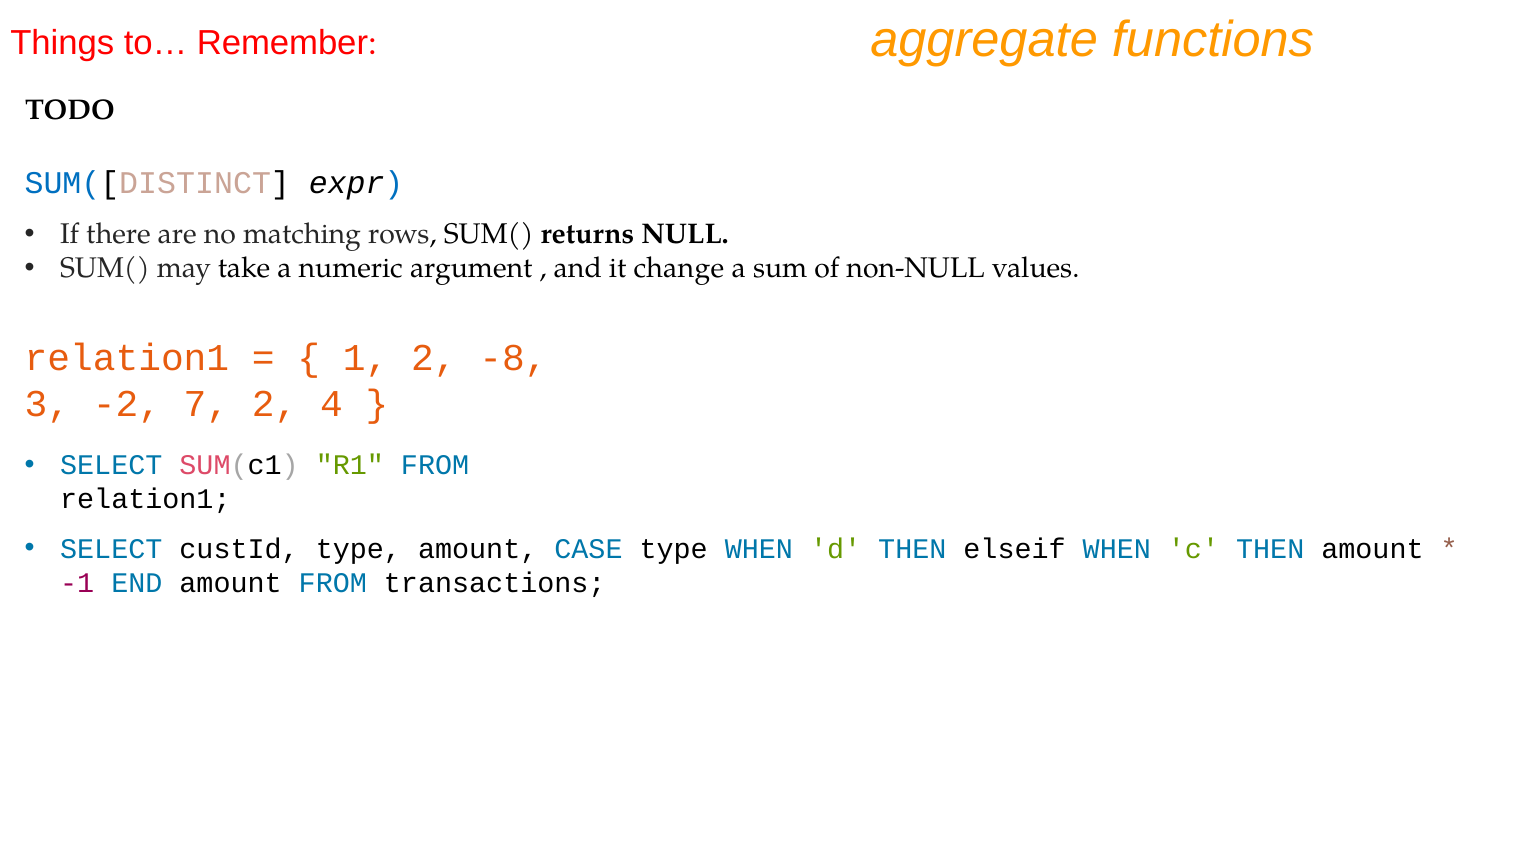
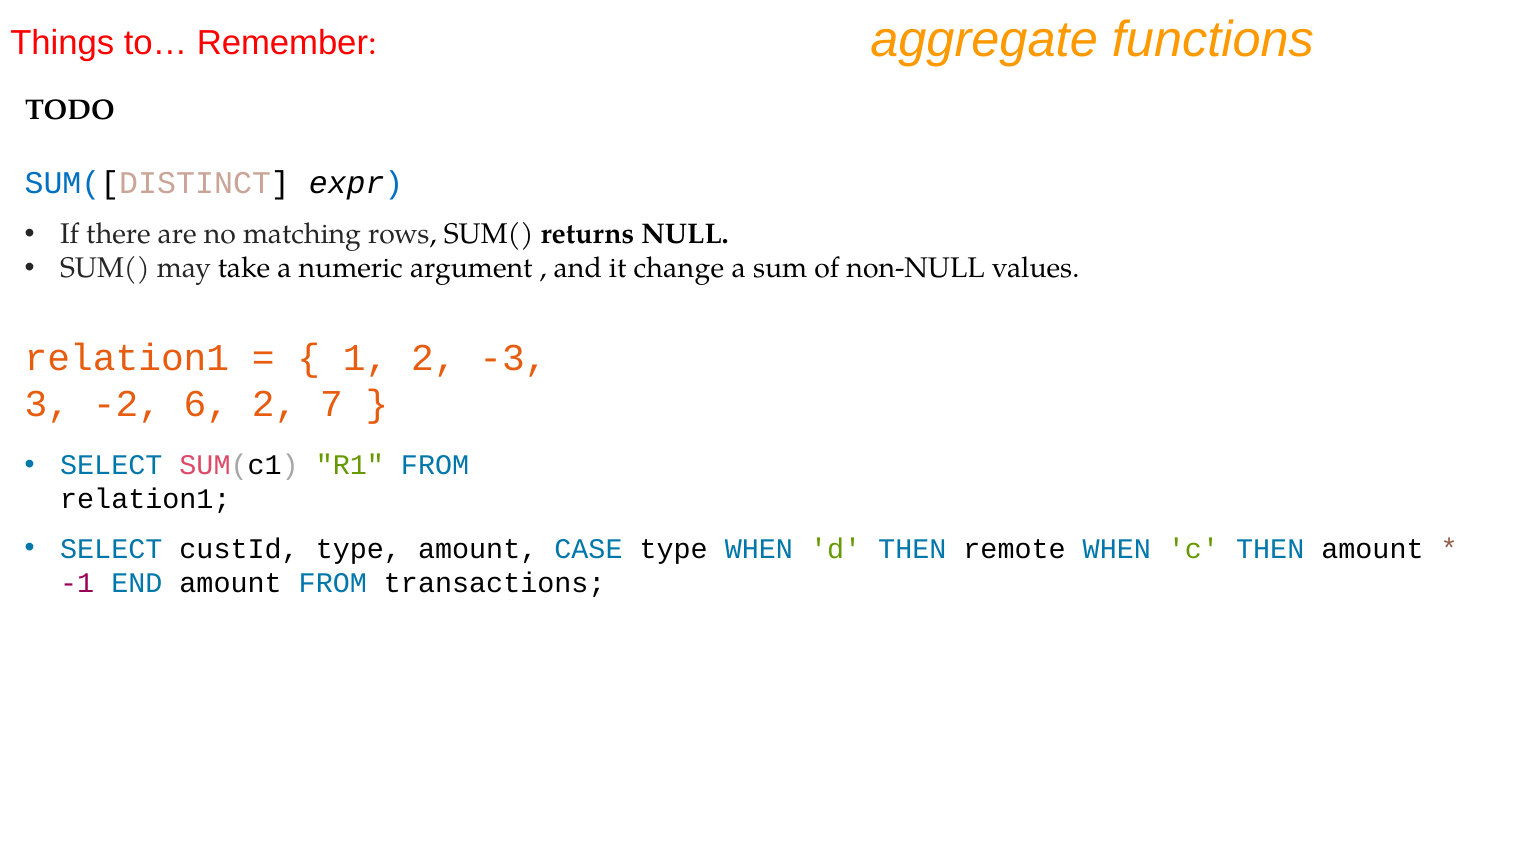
-8: -8 -> -3
7: 7 -> 6
4: 4 -> 7
elseif: elseif -> remote
